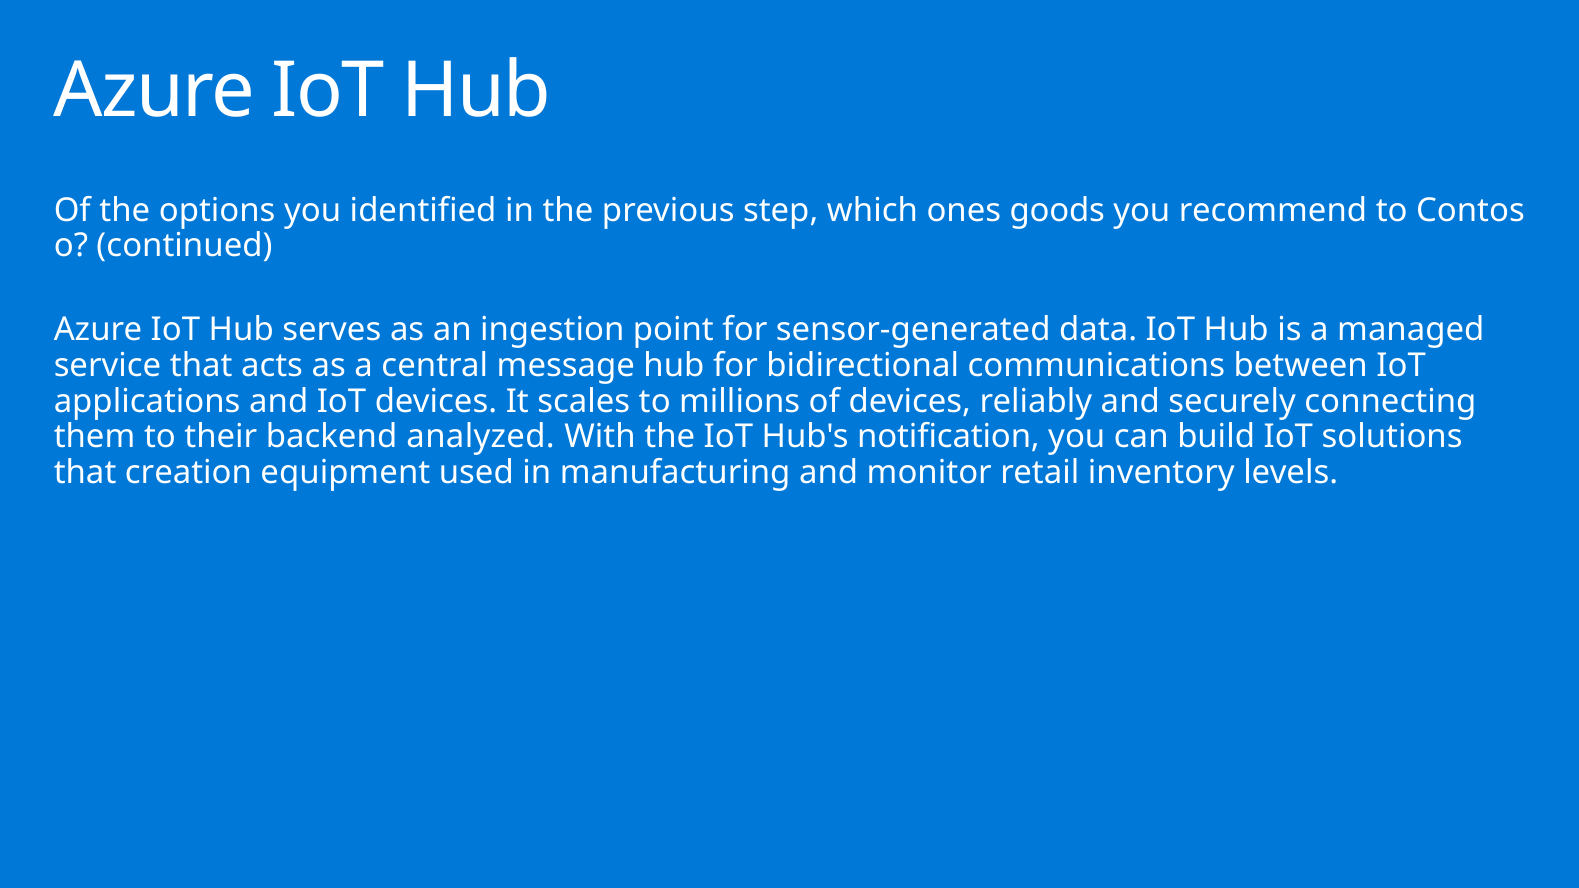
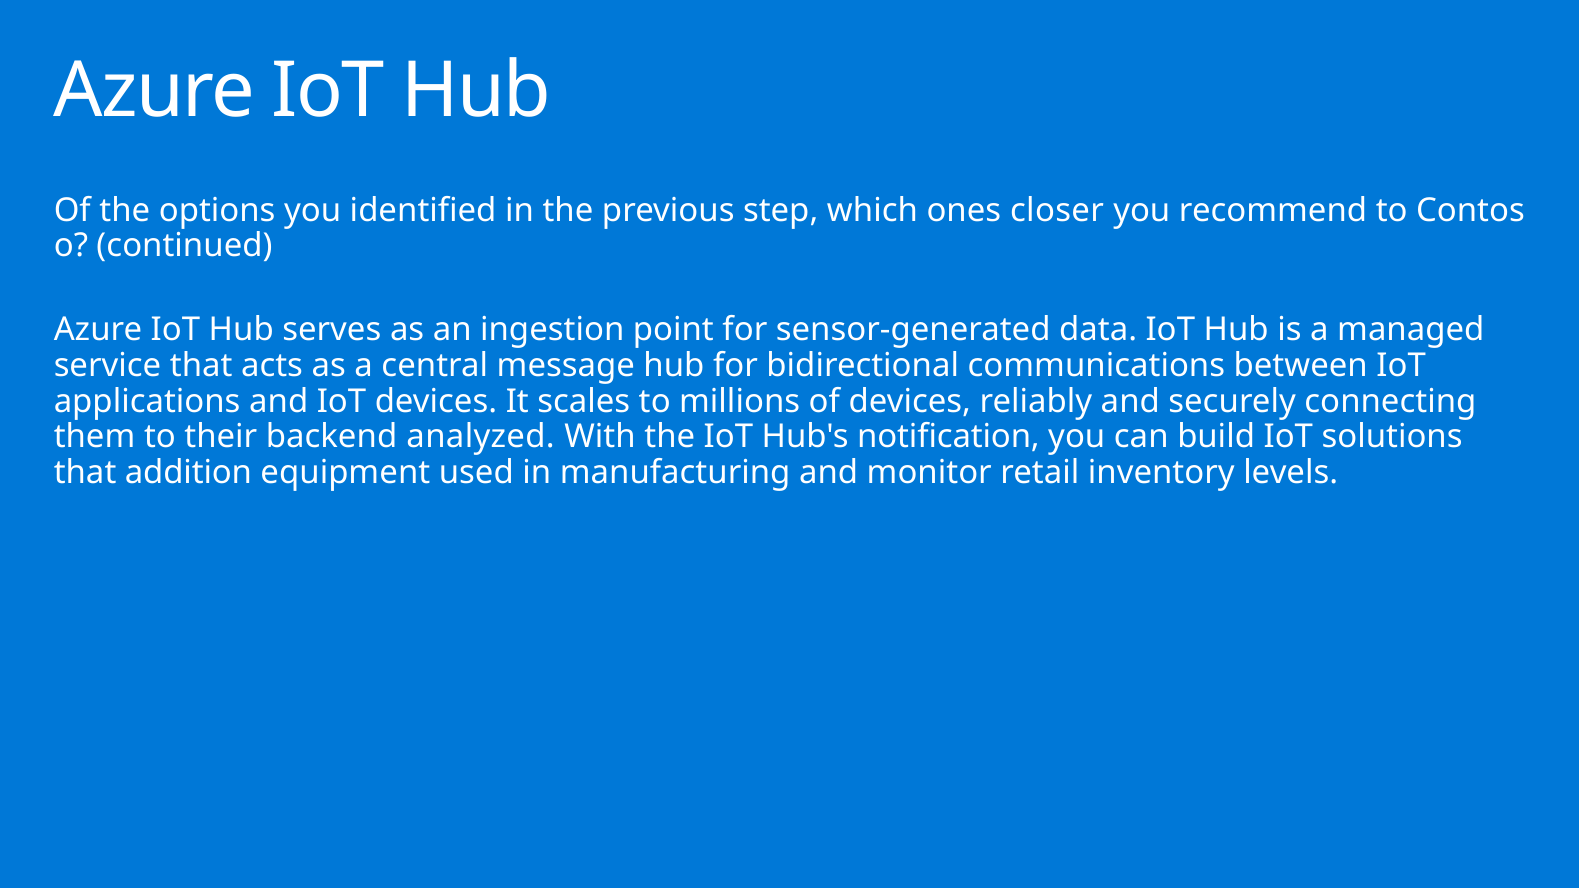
goods: goods -> closer
creation: creation -> addition
